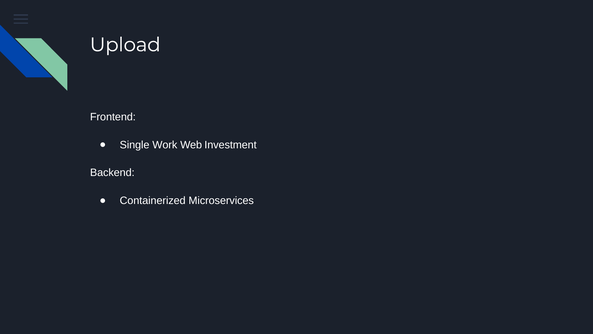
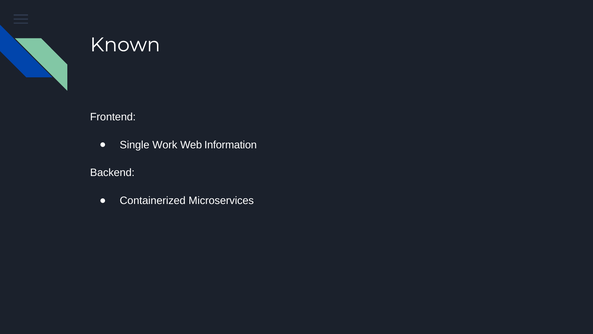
Upload: Upload -> Known
Investment: Investment -> Information
